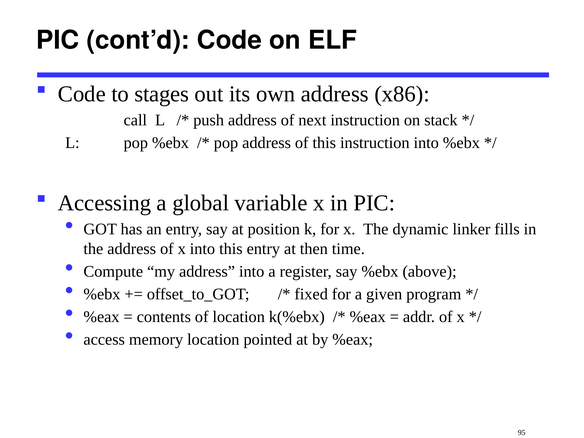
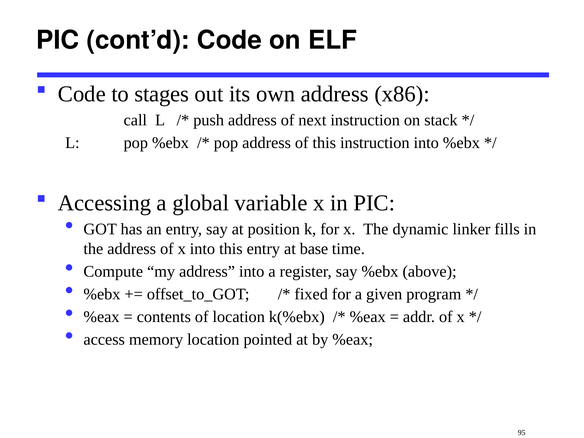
then: then -> base
